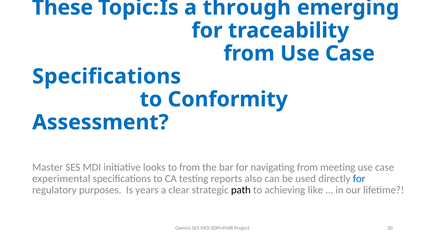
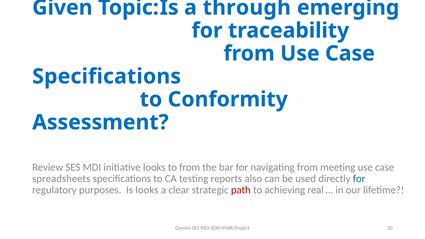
These: These -> Given
Master: Master -> Review
experimental: experimental -> spreadsheets
Is years: years -> looks
path colour: black -> red
like: like -> real
